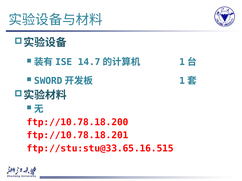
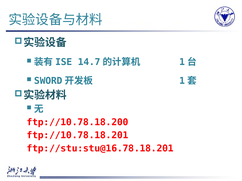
ftp://stu:stu@33.65.16.515: ftp://stu:stu@33.65.16.515 -> ftp://stu:stu@16.78.18.201
